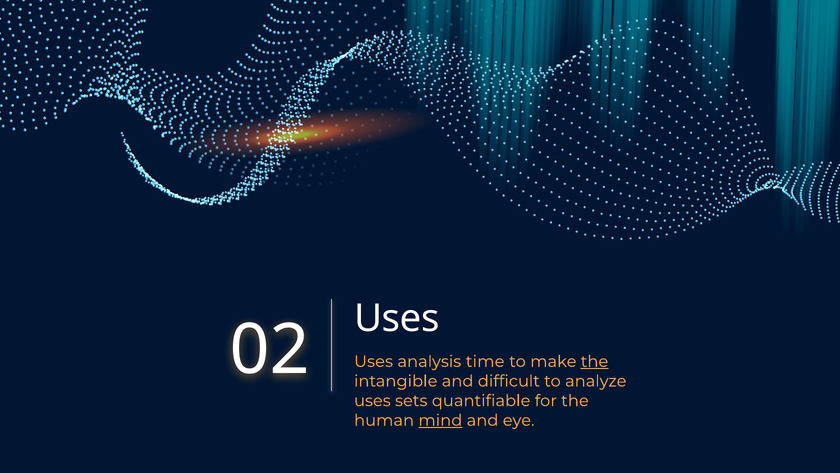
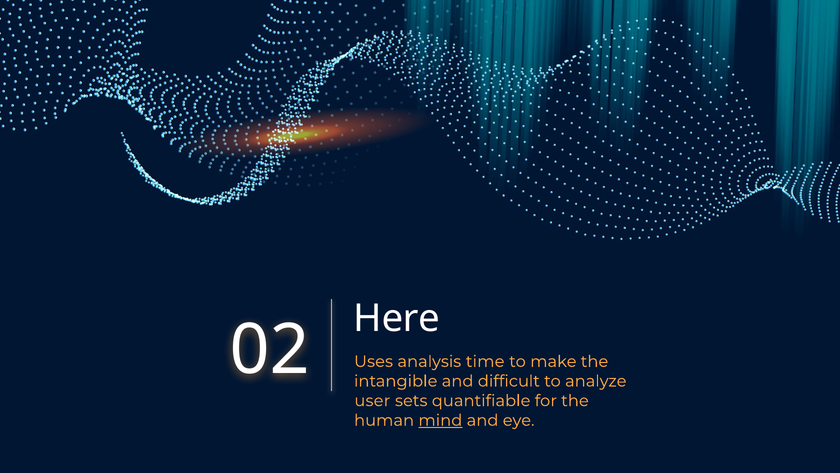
Uses at (397, 318): Uses -> Here
the at (595, 361) underline: present -> none
uses at (372, 400): uses -> user
